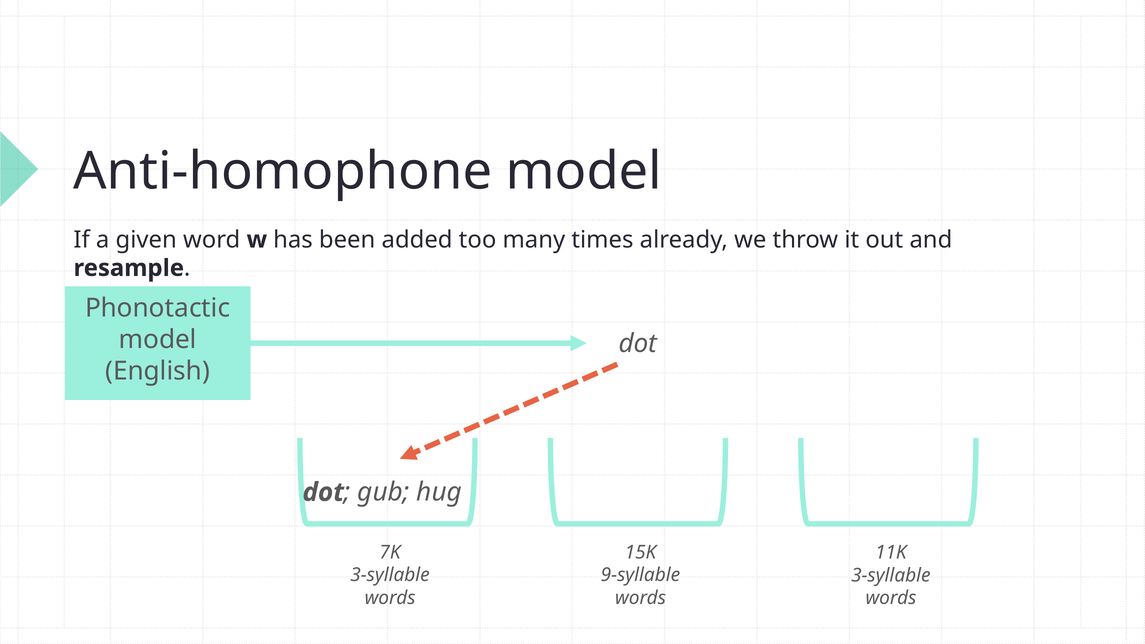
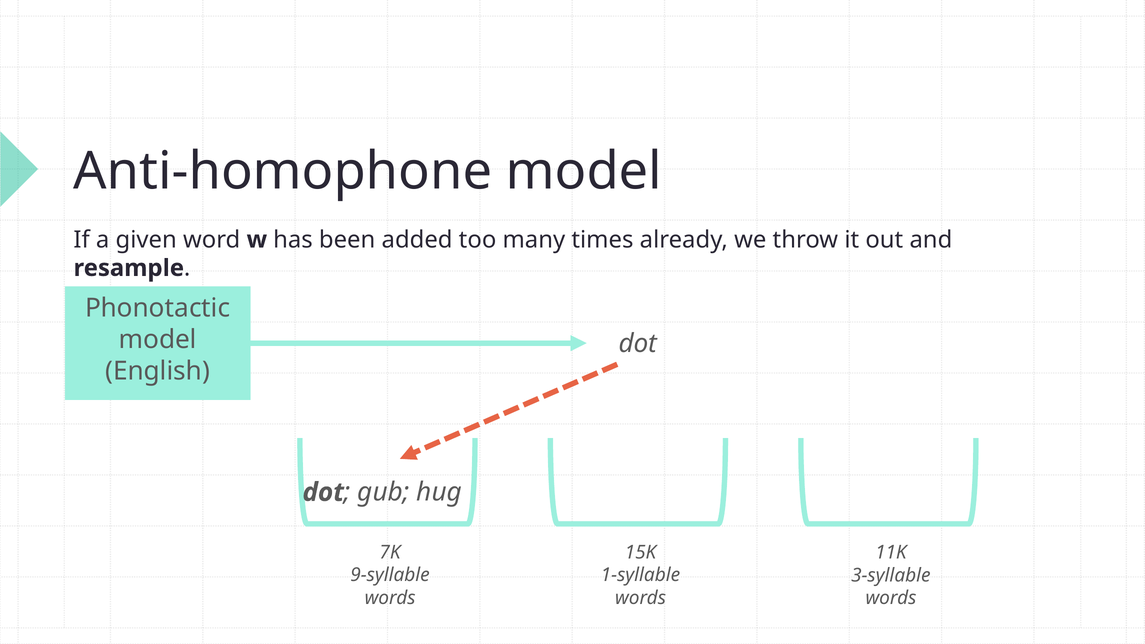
3-syllable at (390, 575): 3-syllable -> 9-syllable
9-syllable: 9-syllable -> 1-syllable
